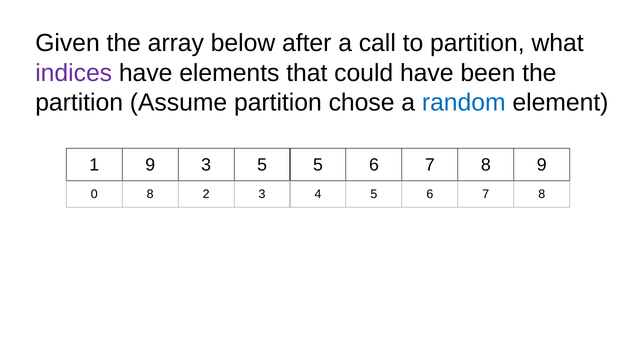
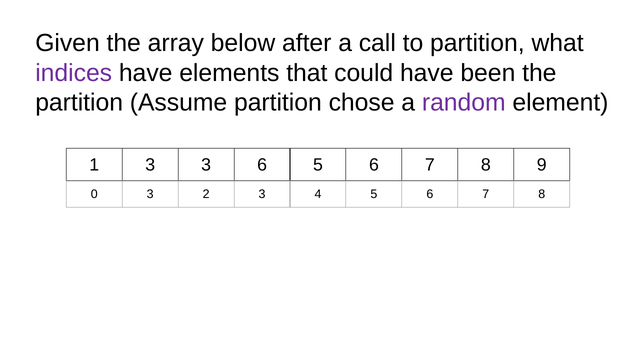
random colour: blue -> purple
1 9: 9 -> 3
3 5: 5 -> 6
0 8: 8 -> 3
